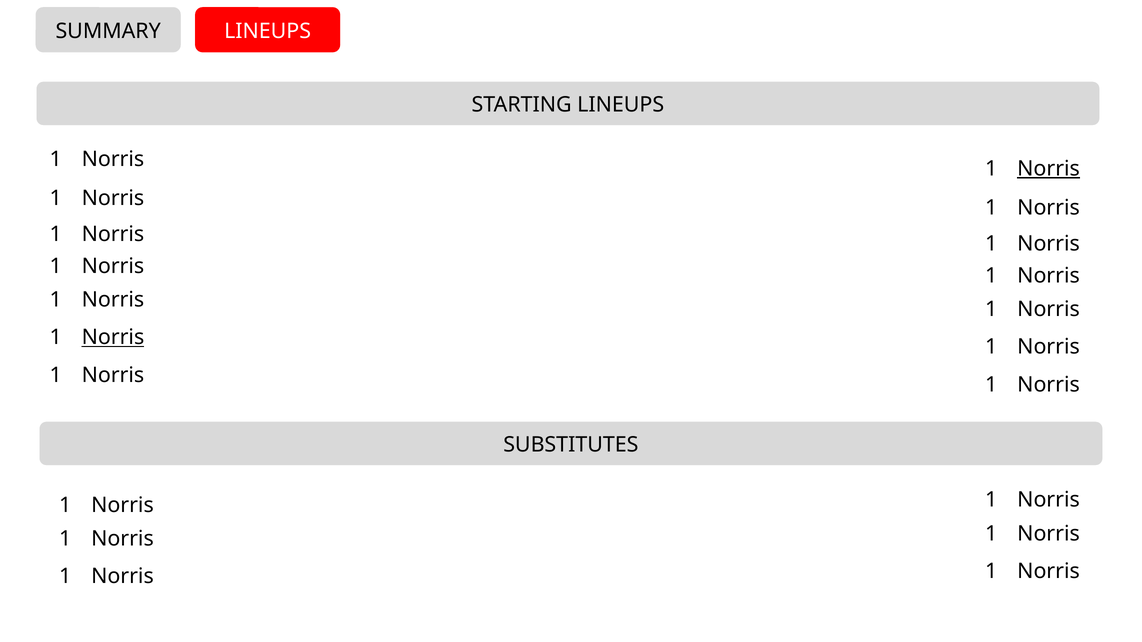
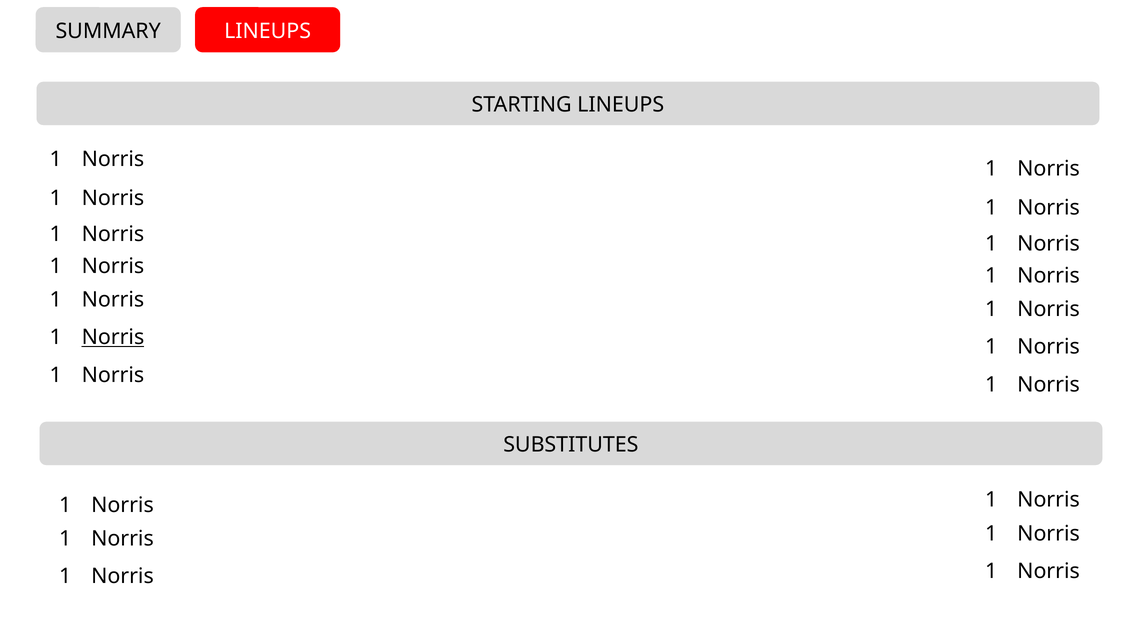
Norris at (1049, 169) underline: present -> none
